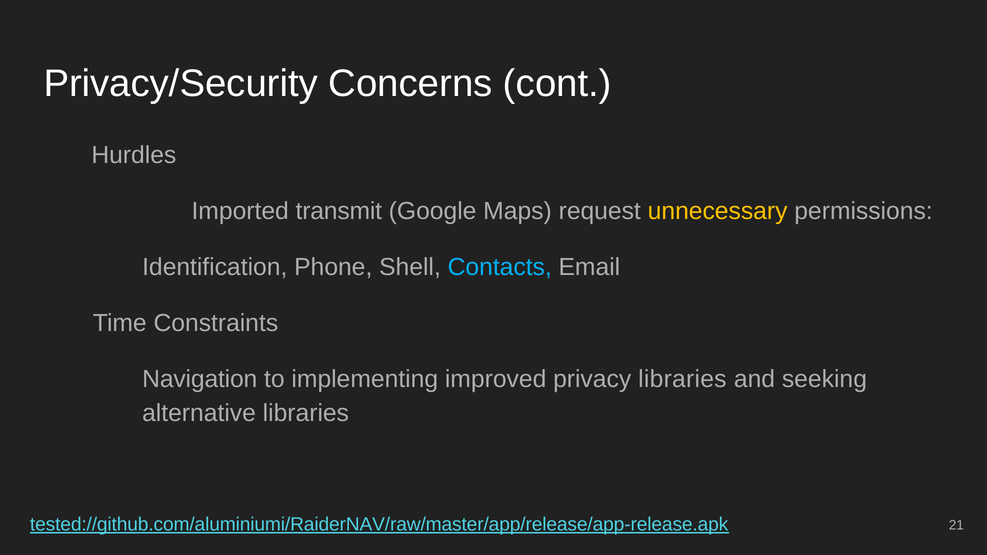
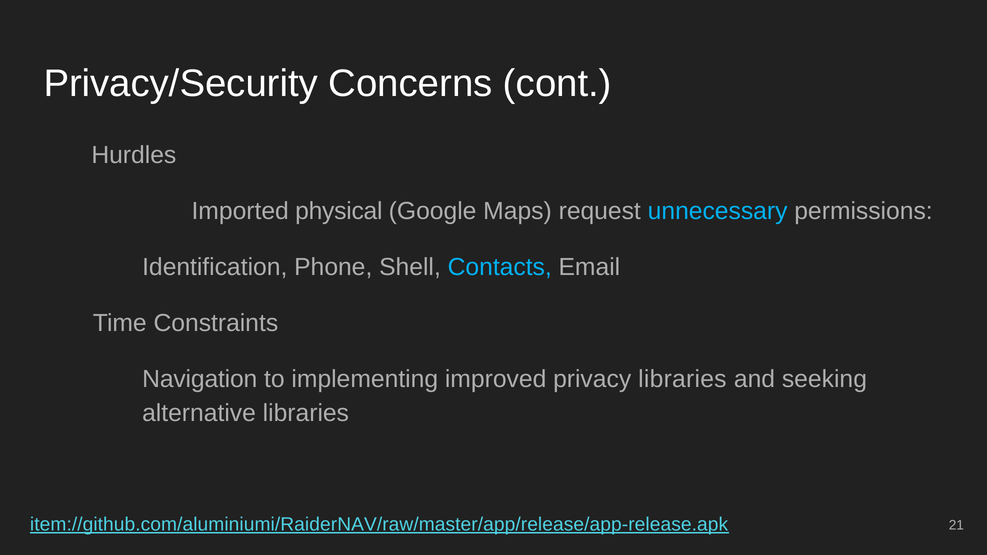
transmit: transmit -> physical
unnecessary colour: yellow -> light blue
tested://github.com/aluminiumi/RaiderNAV/raw/master/app/release/app-release.apk: tested://github.com/aluminiumi/RaiderNAV/raw/master/app/release/app-release.apk -> item://github.com/aluminiumi/RaiderNAV/raw/master/app/release/app-release.apk
